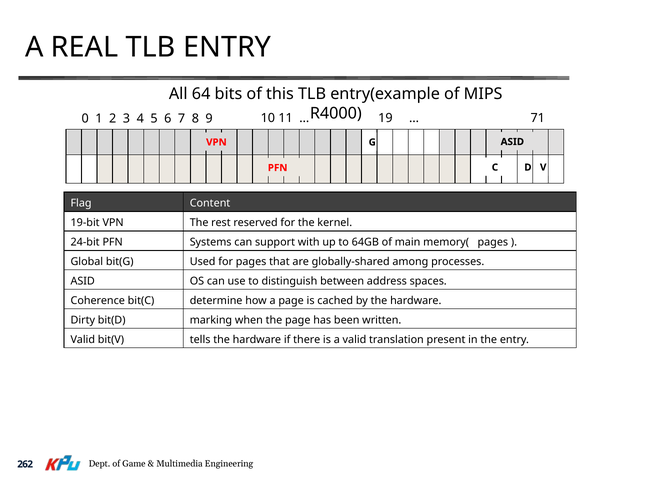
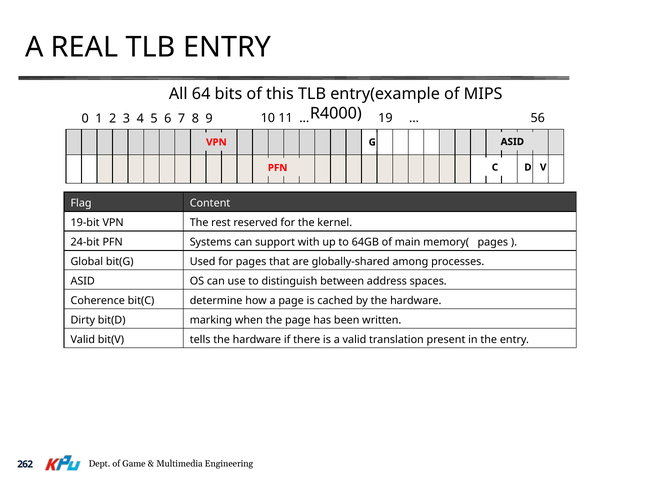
71: 71 -> 56
